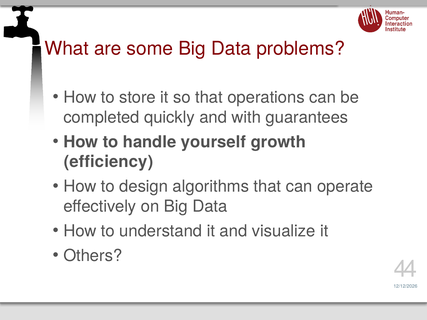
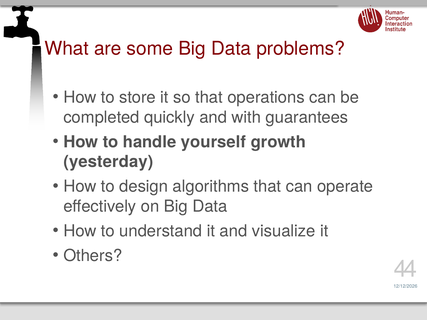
efficiency: efficiency -> yesterday
